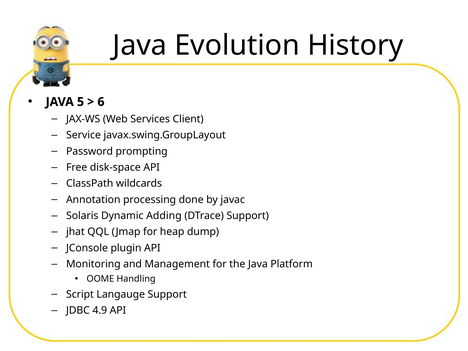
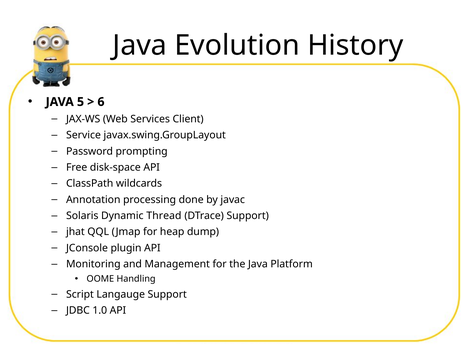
Adding: Adding -> Thread
4.9: 4.9 -> 1.0
